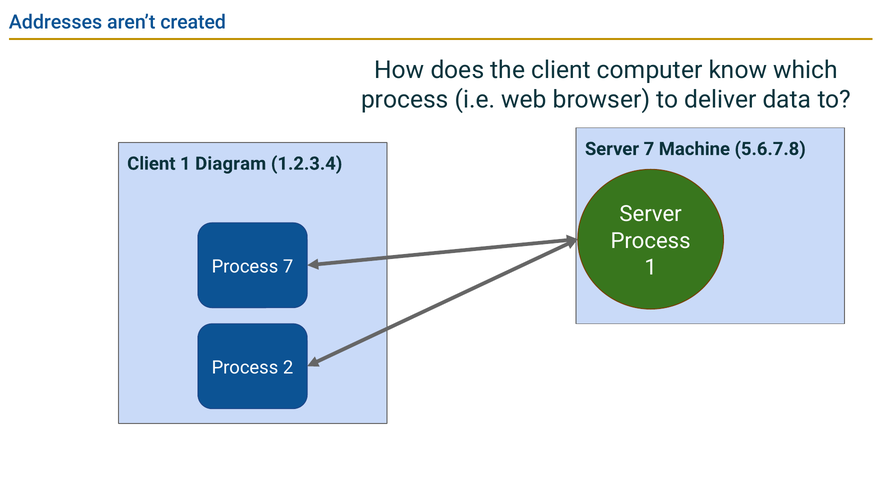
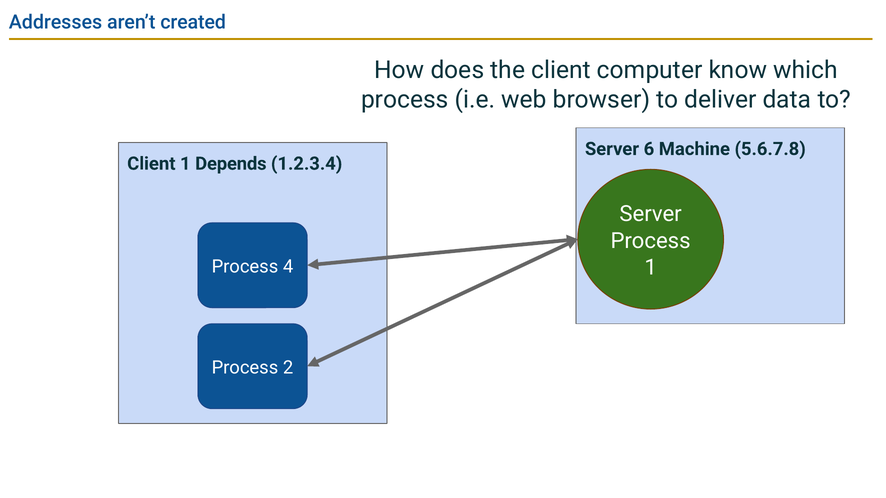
Server 7: 7 -> 6
Diagram: Diagram -> Depends
Process 7: 7 -> 4
